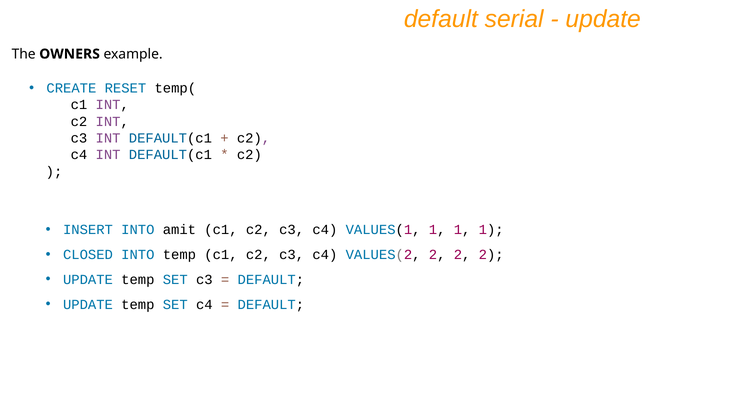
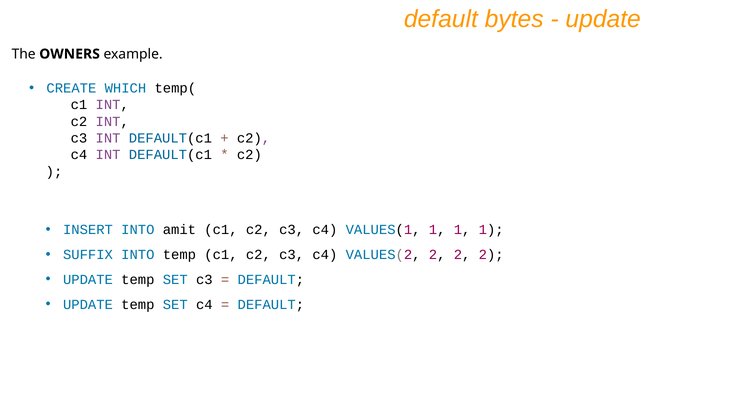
serial: serial -> bytes
RESET: RESET -> WHICH
CLOSED: CLOSED -> SUFFIX
